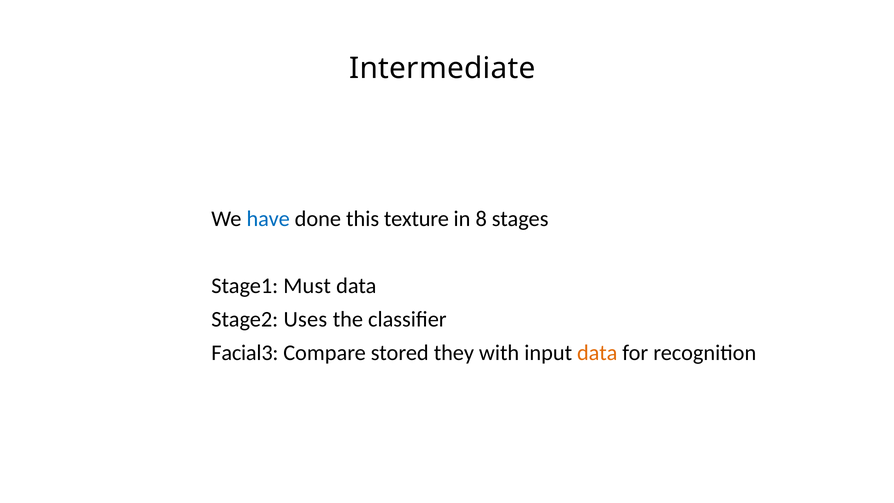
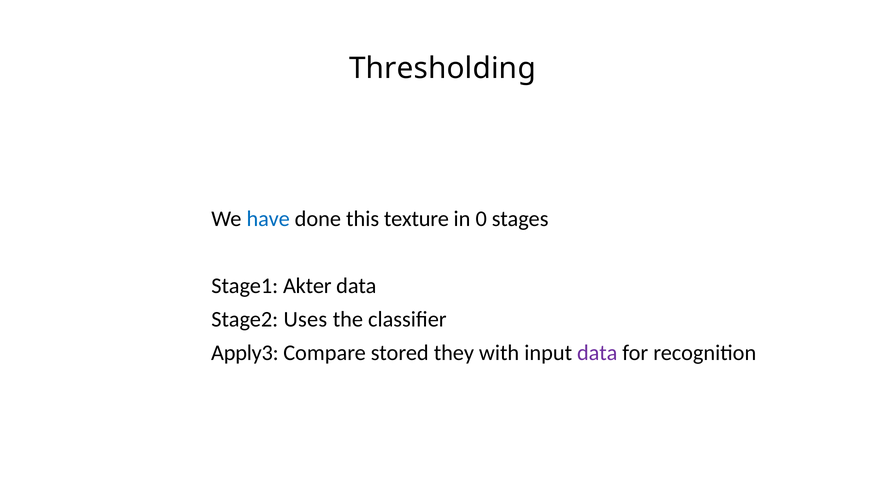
Intermediate: Intermediate -> Thresholding
8: 8 -> 0
Must: Must -> Akter
Facial3: Facial3 -> Apply3
data at (597, 353) colour: orange -> purple
